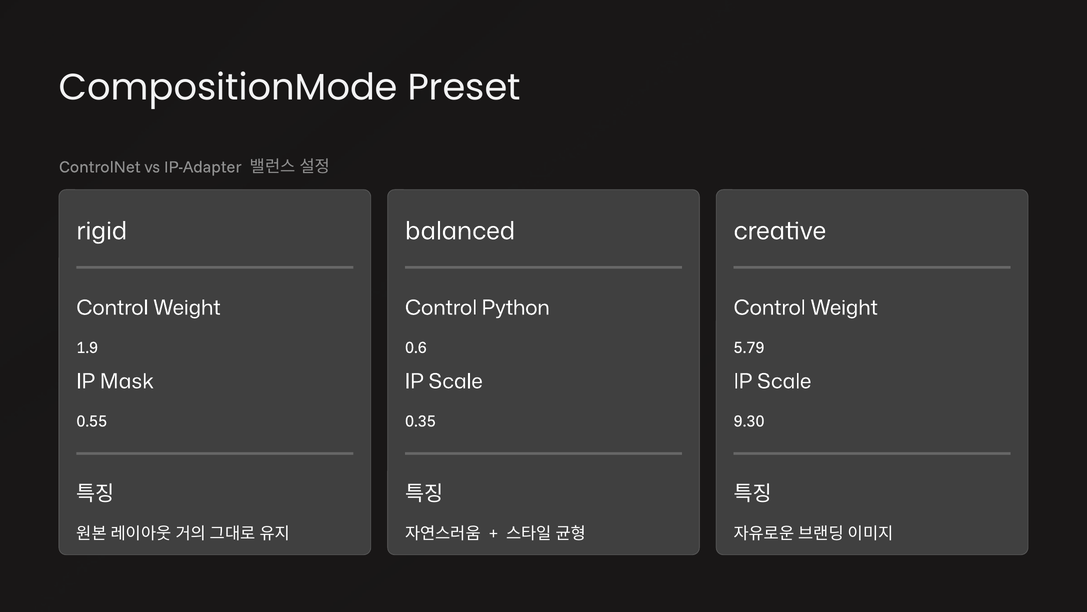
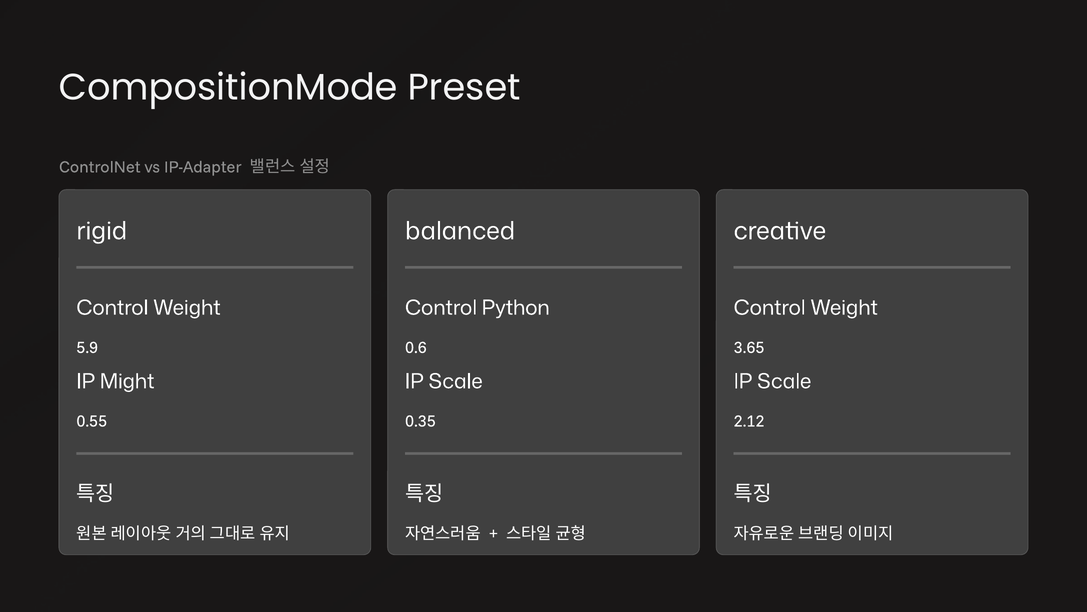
1.9: 1.9 -> 5.9
5.79: 5.79 -> 3.65
Mask: Mask -> Might
9.30: 9.30 -> 2.12
